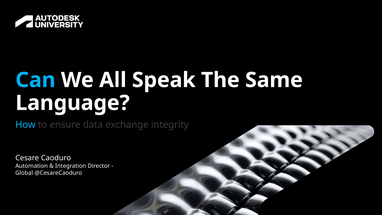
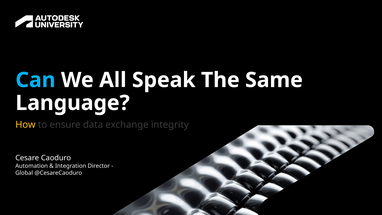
How colour: light blue -> yellow
